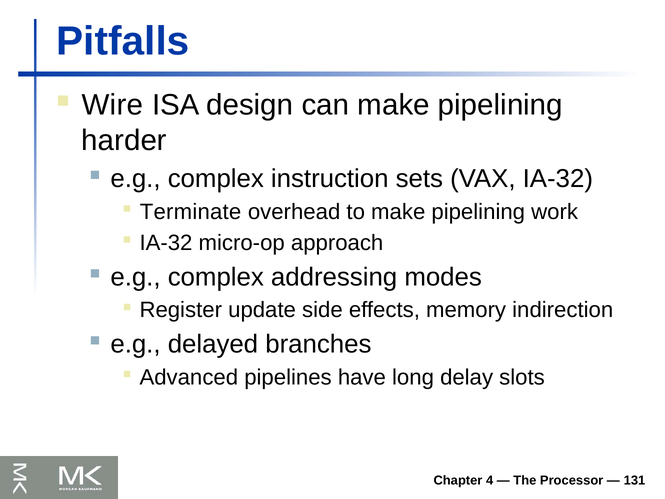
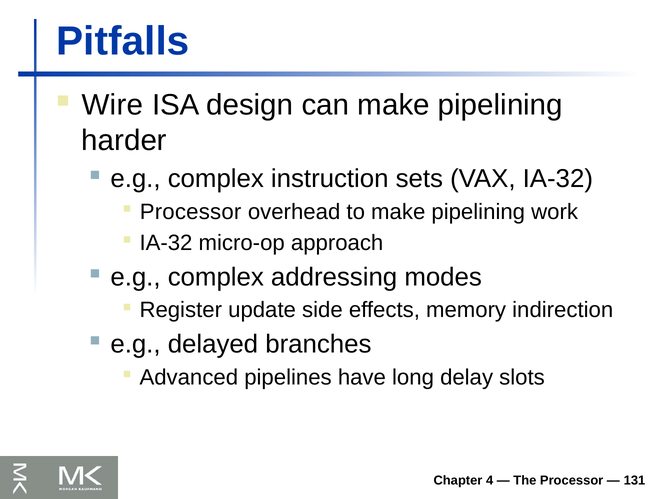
Terminate at (191, 212): Terminate -> Processor
